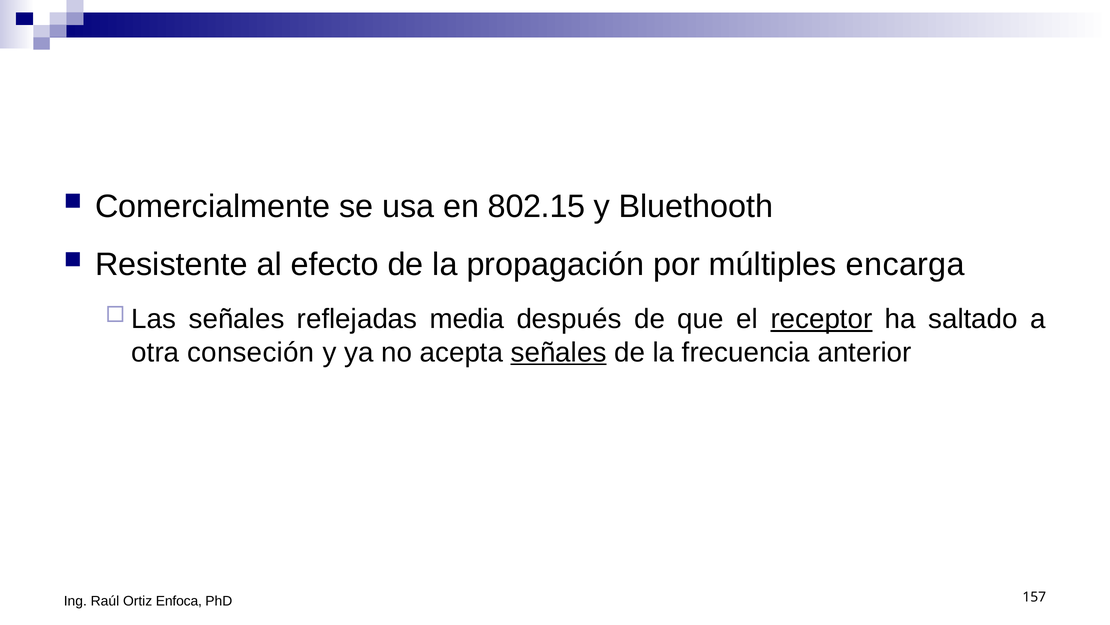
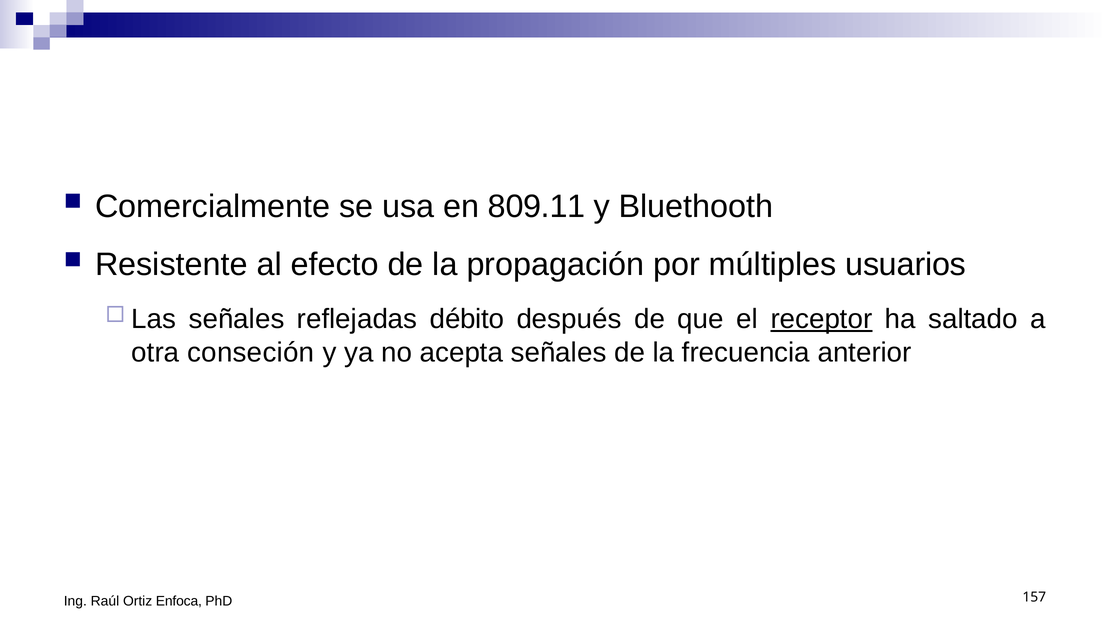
802.15: 802.15 -> 809.11
encarga: encarga -> usuarios
media: media -> débito
señales at (559, 352) underline: present -> none
